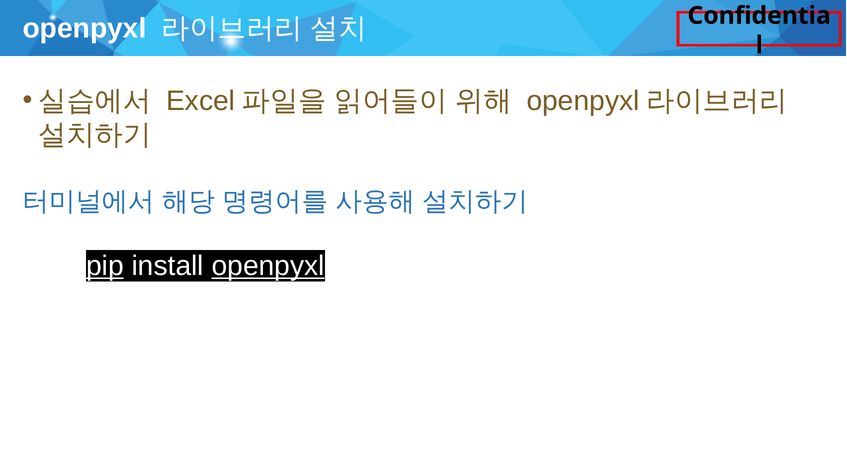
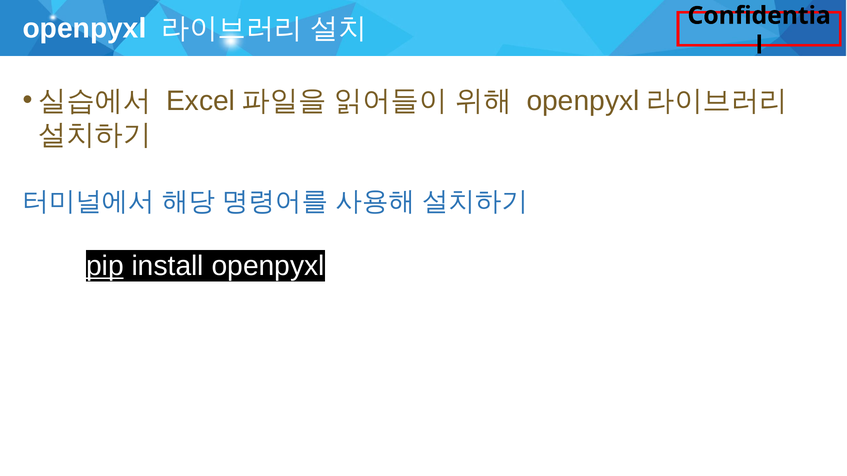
openpyxl at (268, 266) underline: present -> none
